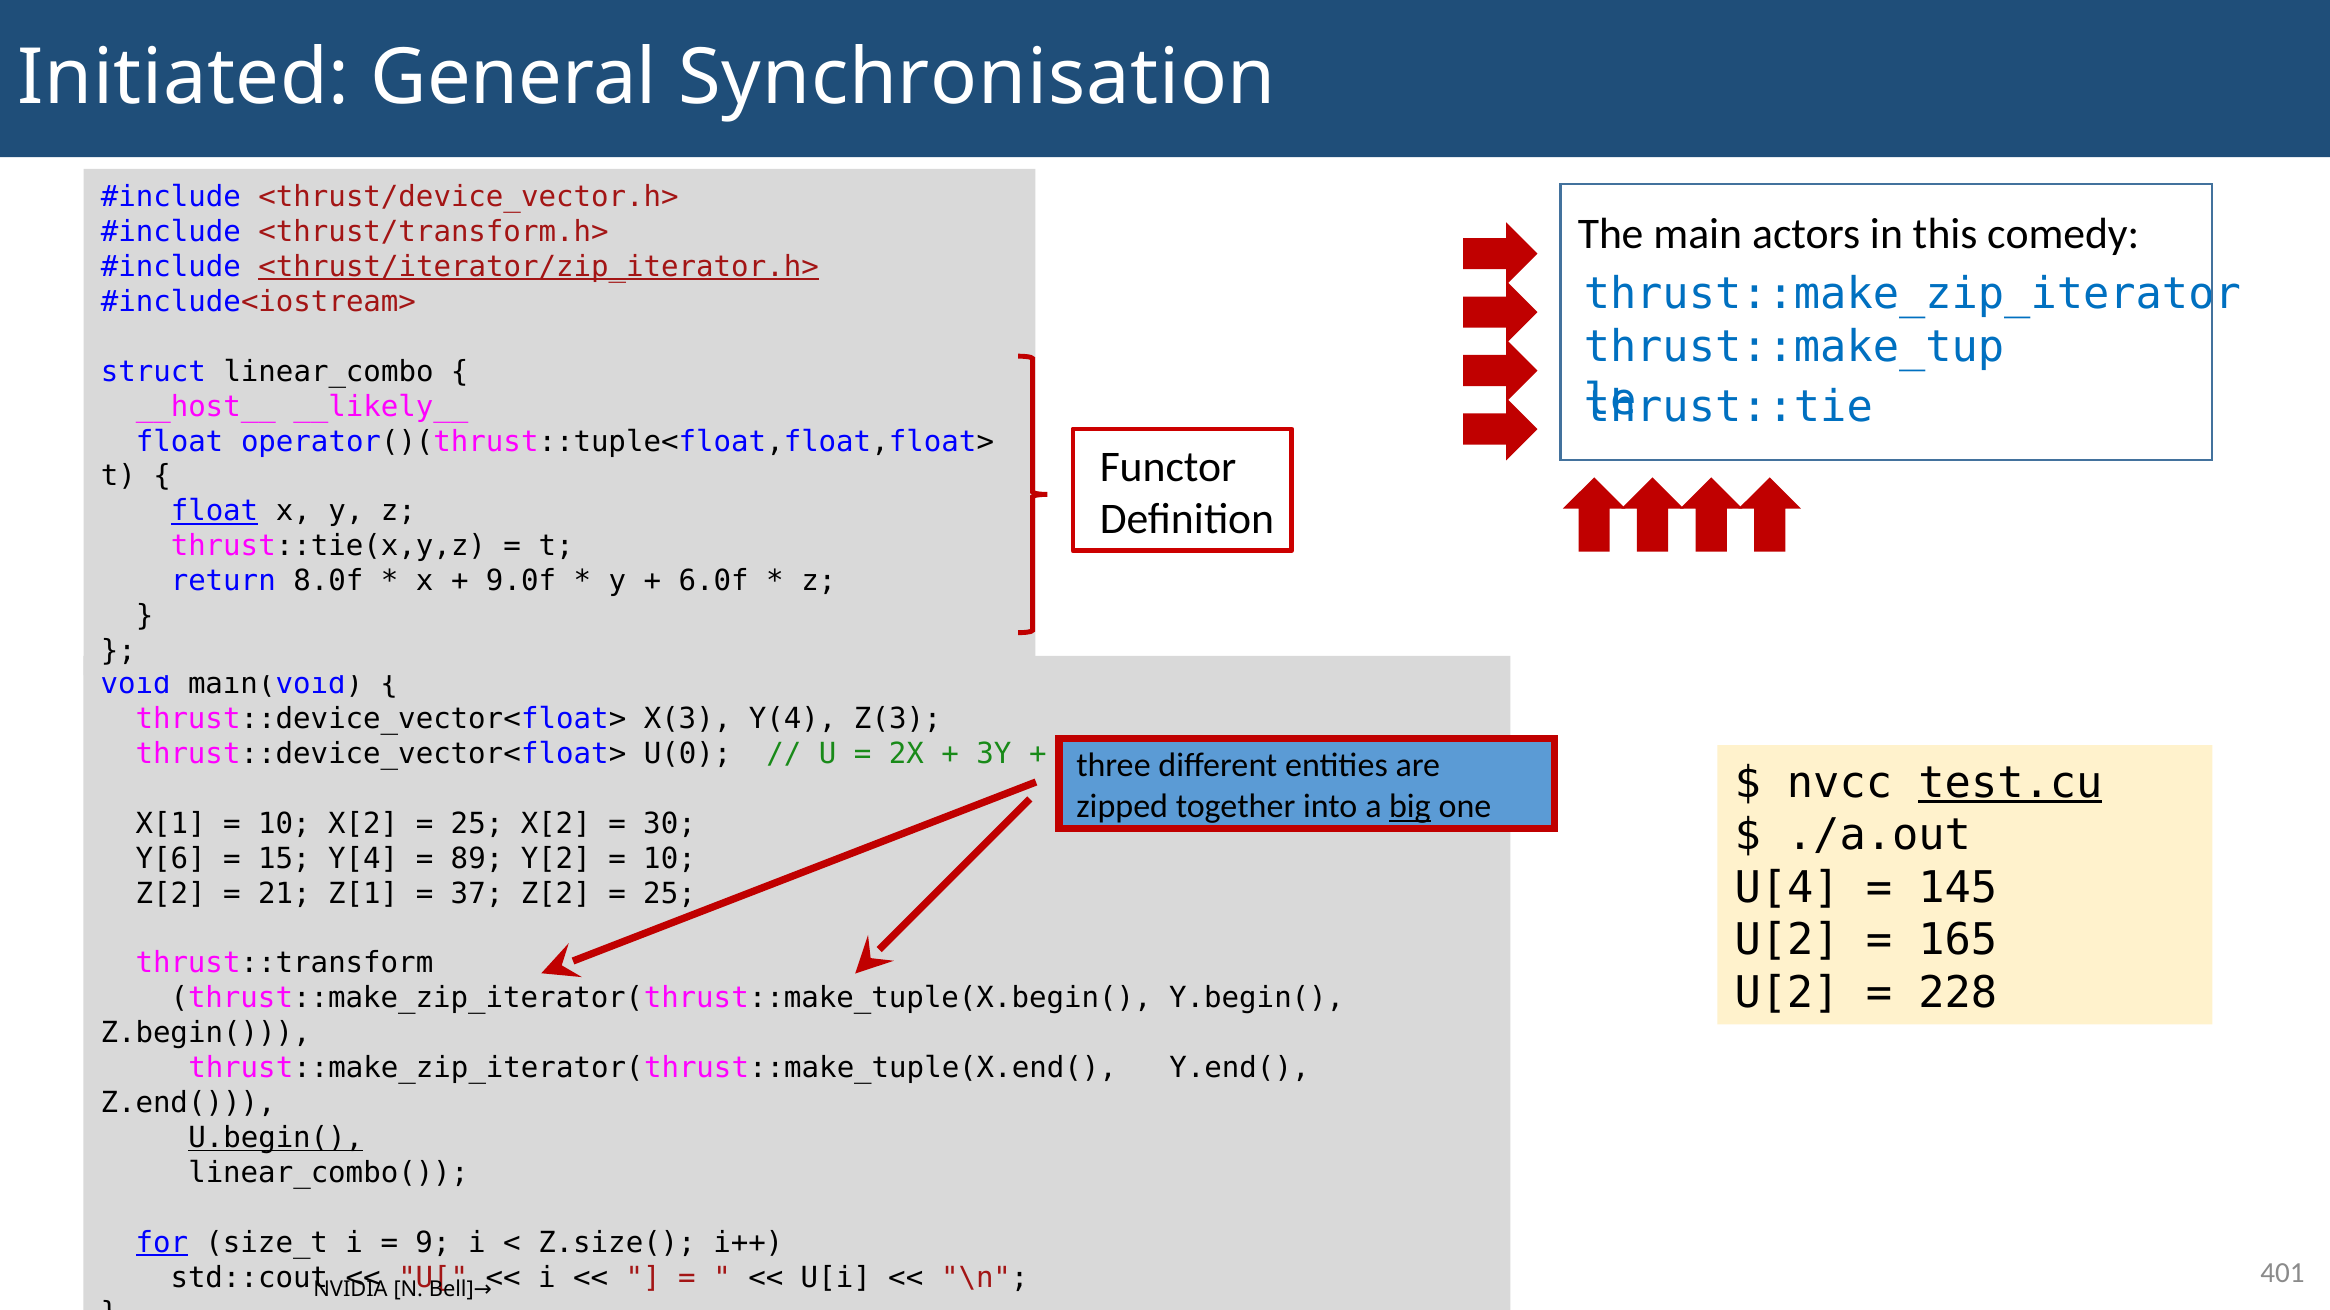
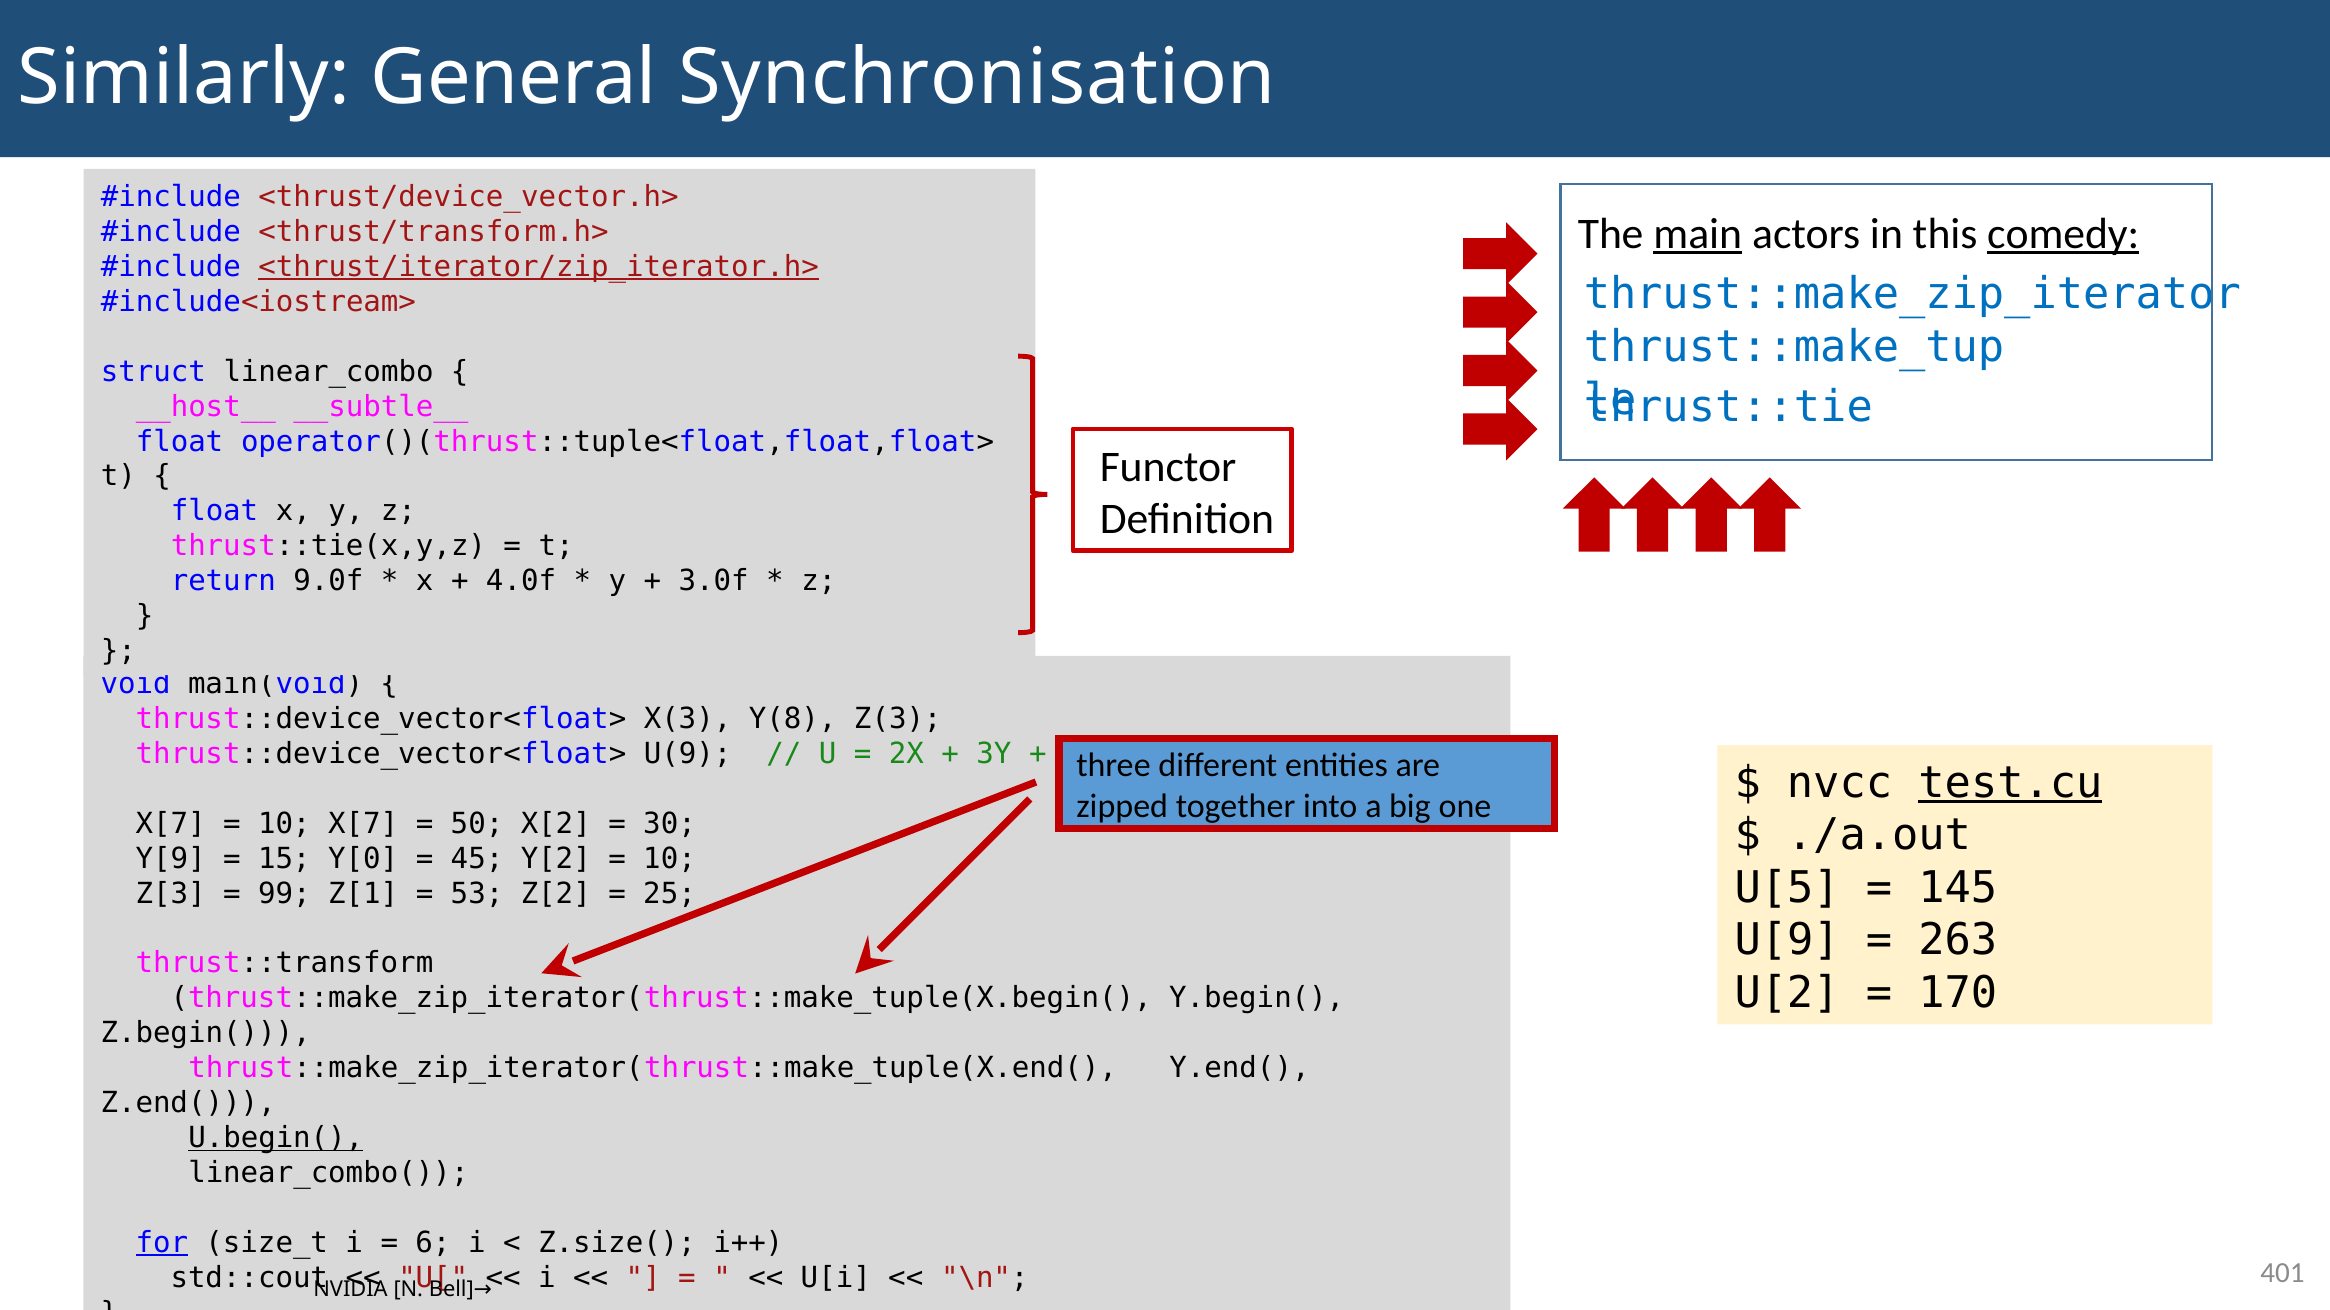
Initiated: Initiated -> Similarly
main underline: none -> present
comedy underline: none -> present
__likely__: __likely__ -> __subtle__
float at (215, 512) underline: present -> none
8.0f: 8.0f -> 9.0f
9.0f: 9.0f -> 4.0f
6.0f: 6.0f -> 3.0f
Y(4: Y(4 -> Y(8
U(0: U(0 -> U(9
big underline: present -> none
X[1 at (171, 824): X[1 -> X[7
10 X[2: X[2 -> X[7
25 at (477, 824): 25 -> 50
Y[6: Y[6 -> Y[9
Y[4: Y[4 -> Y[0
89: 89 -> 45
U[4: U[4 -> U[5
Z[2 at (171, 894): Z[2 -> Z[3
21: 21 -> 99
37: 37 -> 53
U[2 at (1787, 941): U[2 -> U[9
165: 165 -> 263
228: 228 -> 170
9: 9 -> 6
